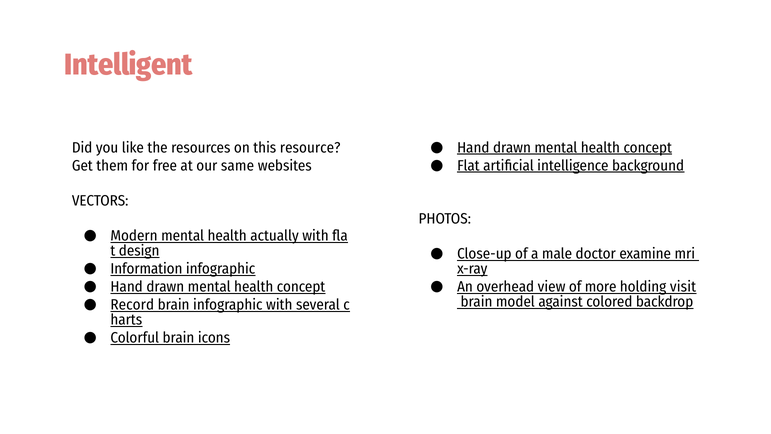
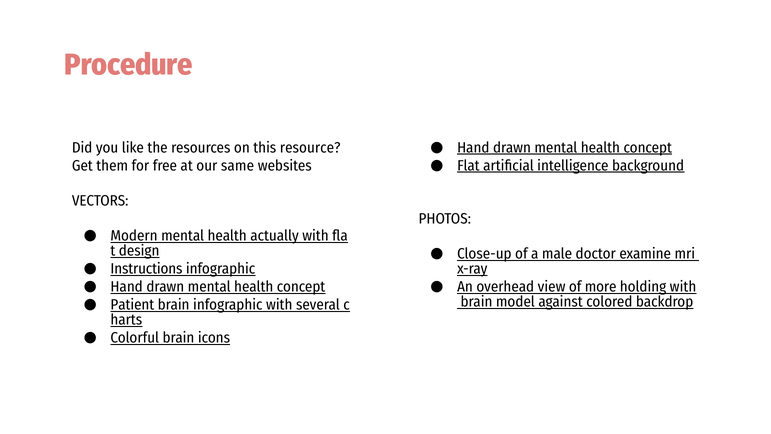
Intelligent: Intelligent -> Procedure
Information: Information -> Instructions
holding visit: visit -> with
Record: Record -> Patient
